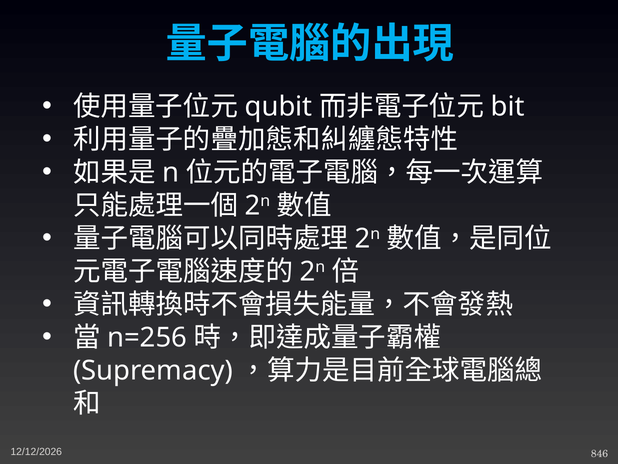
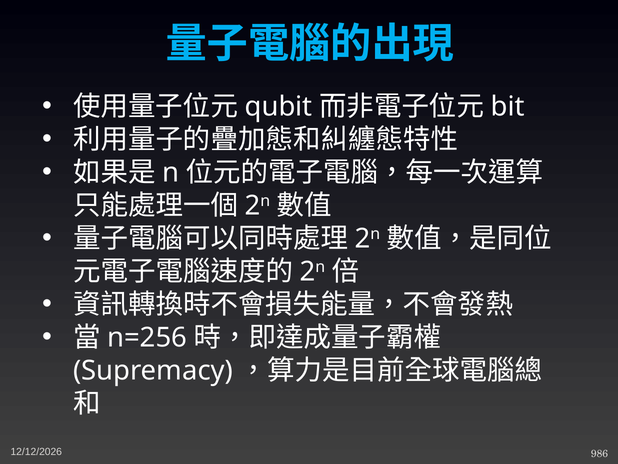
846: 846 -> 986
